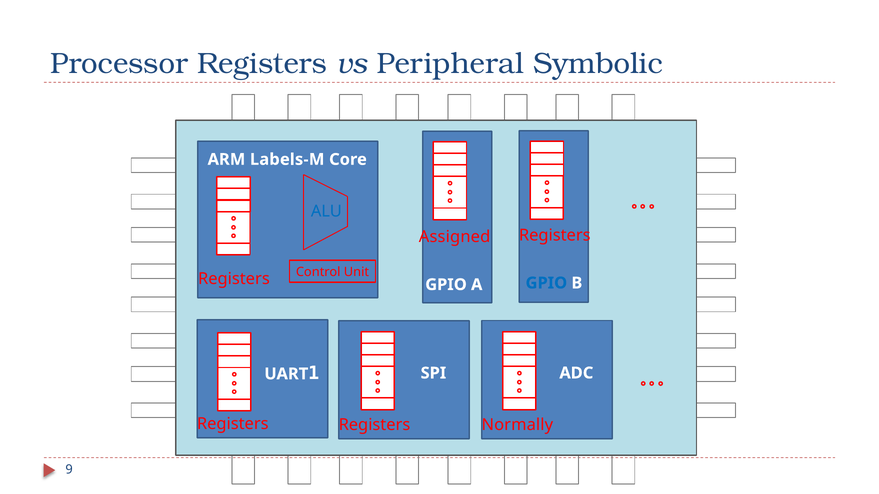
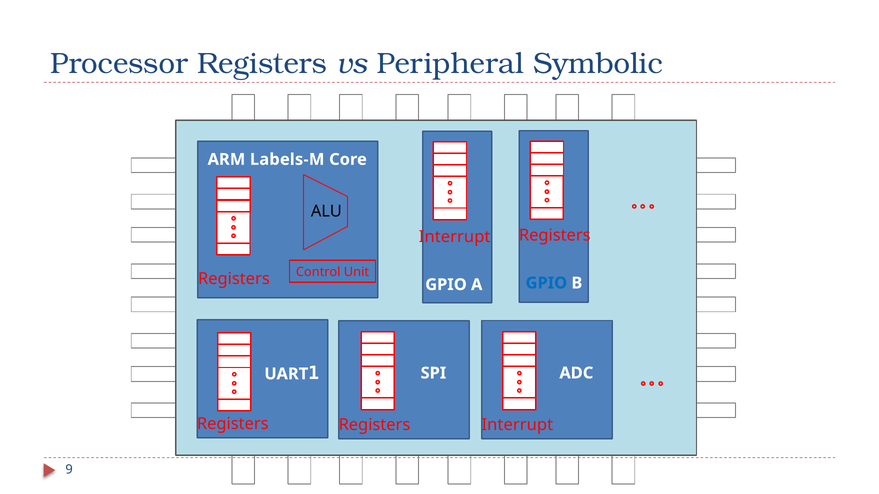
ALU colour: blue -> black
Assigned at (455, 237): Assigned -> Interrupt
Normally at (517, 425): Normally -> Interrupt
